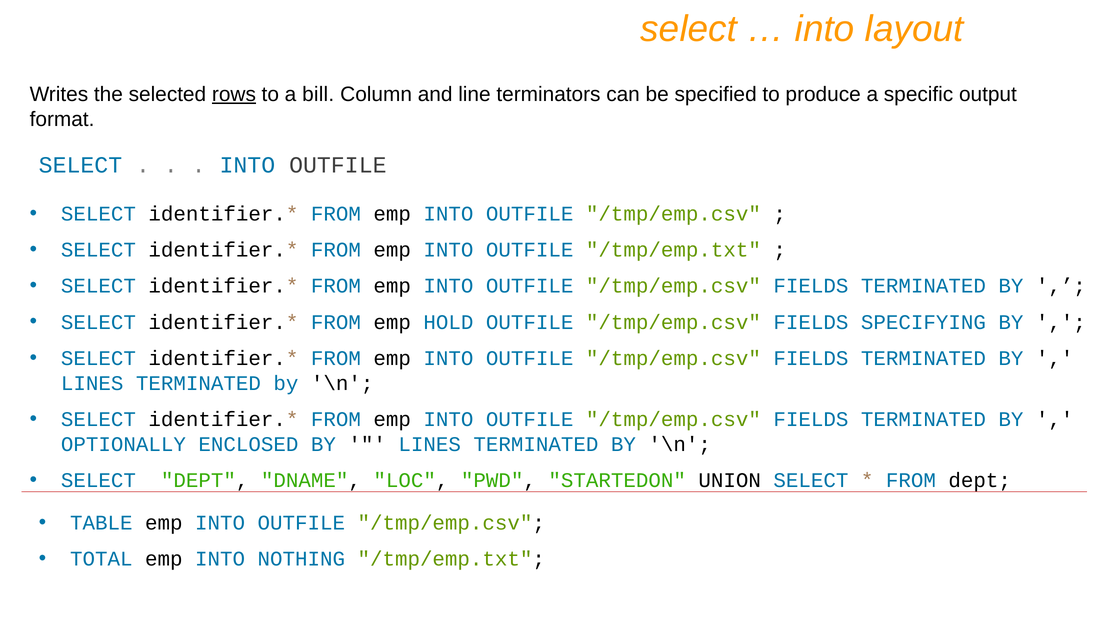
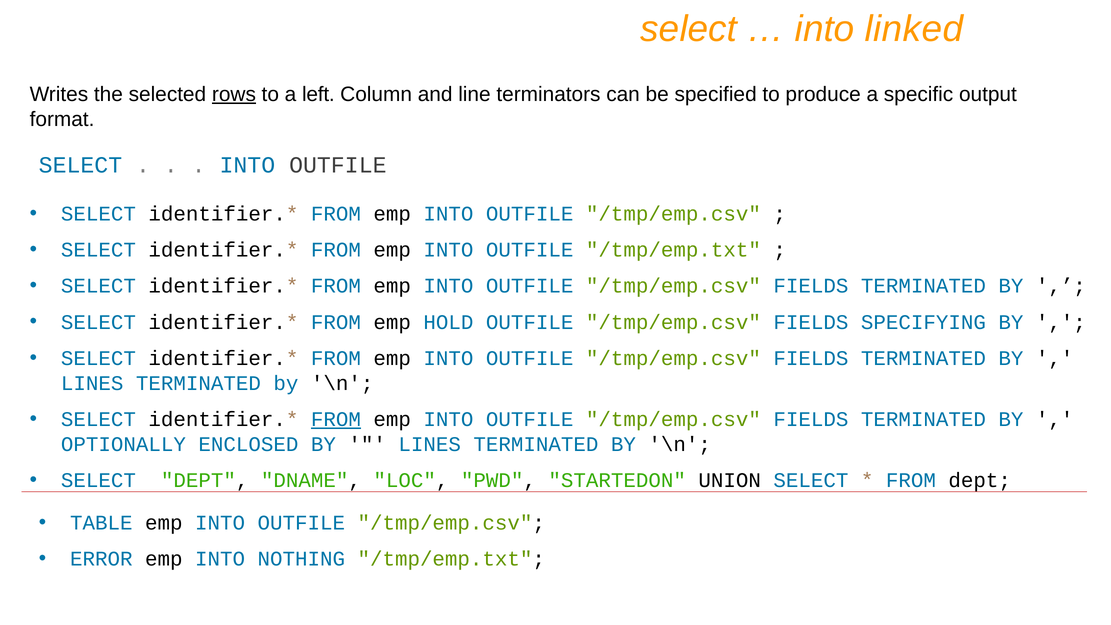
layout: layout -> linked
bill: bill -> left
FROM at (336, 419) underline: none -> present
TOTAL: TOTAL -> ERROR
